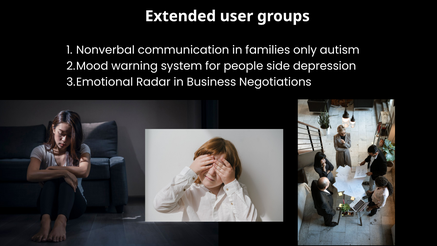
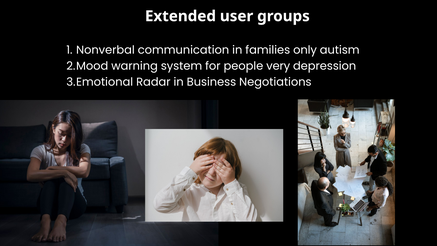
side: side -> very
